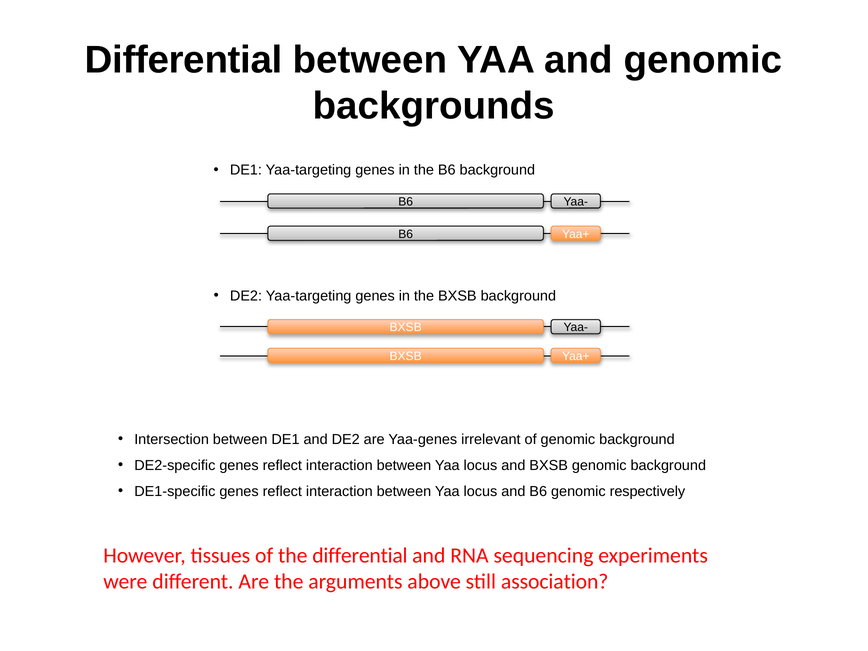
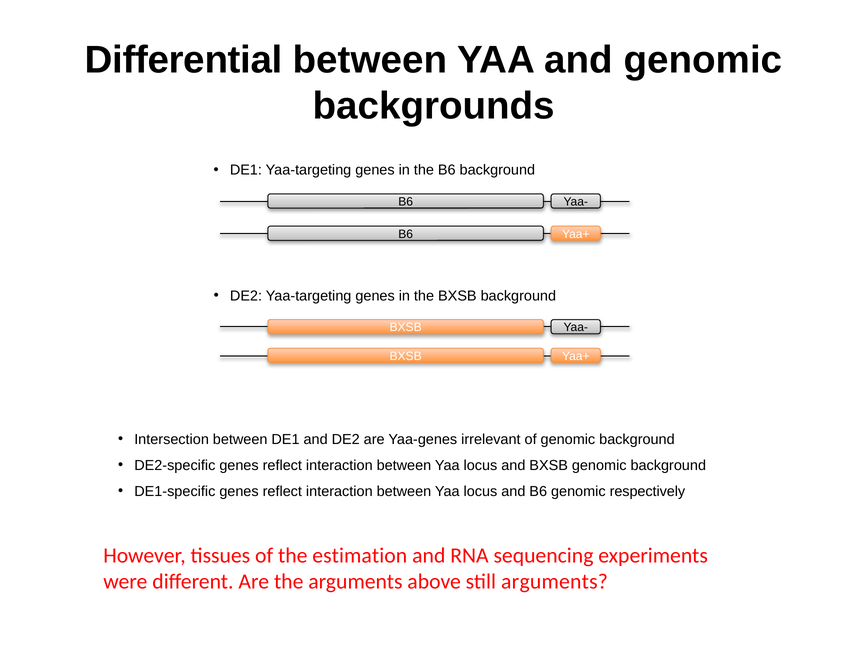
the differential: differential -> estimation
still association: association -> arguments
